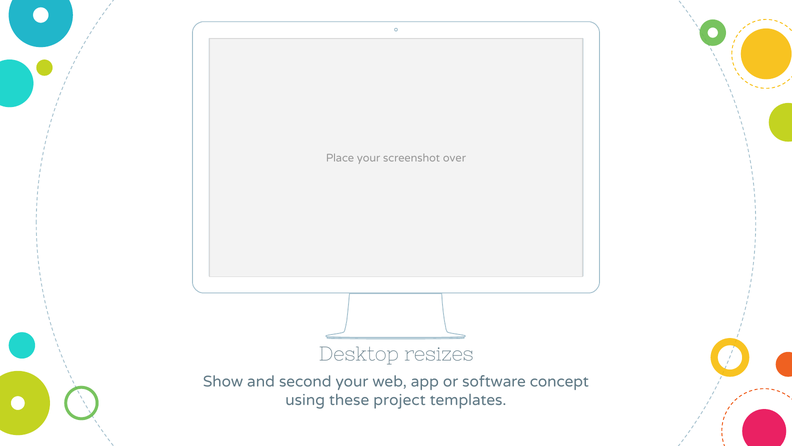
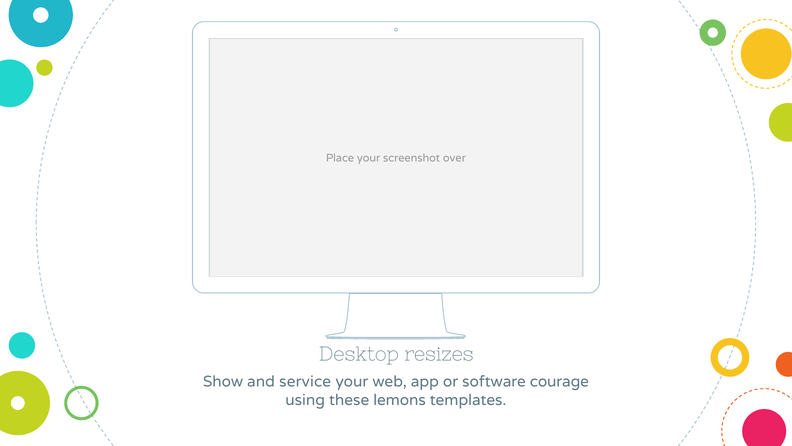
second: second -> service
concept: concept -> courage
project: project -> lemons
